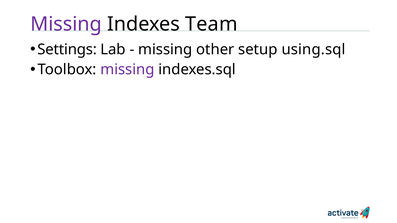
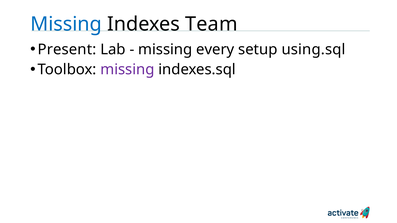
Missing at (66, 24) colour: purple -> blue
Settings: Settings -> Present
other: other -> every
